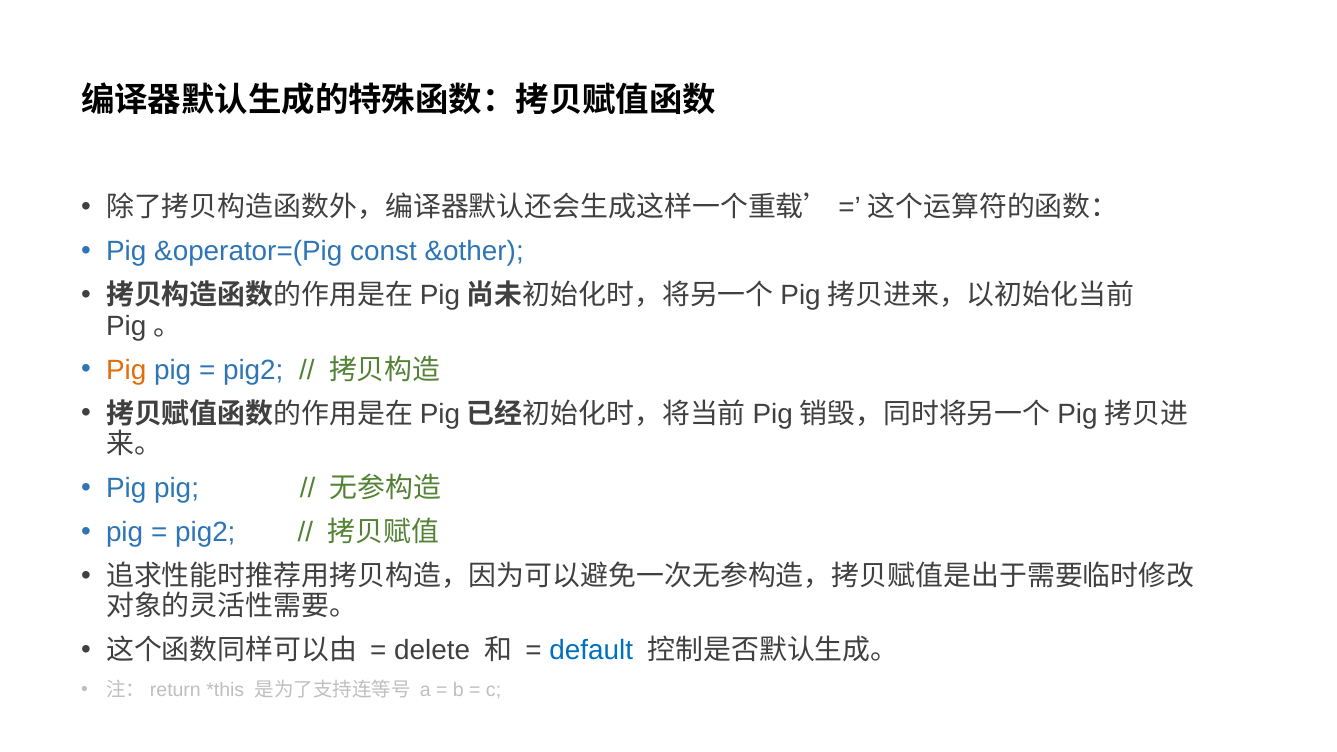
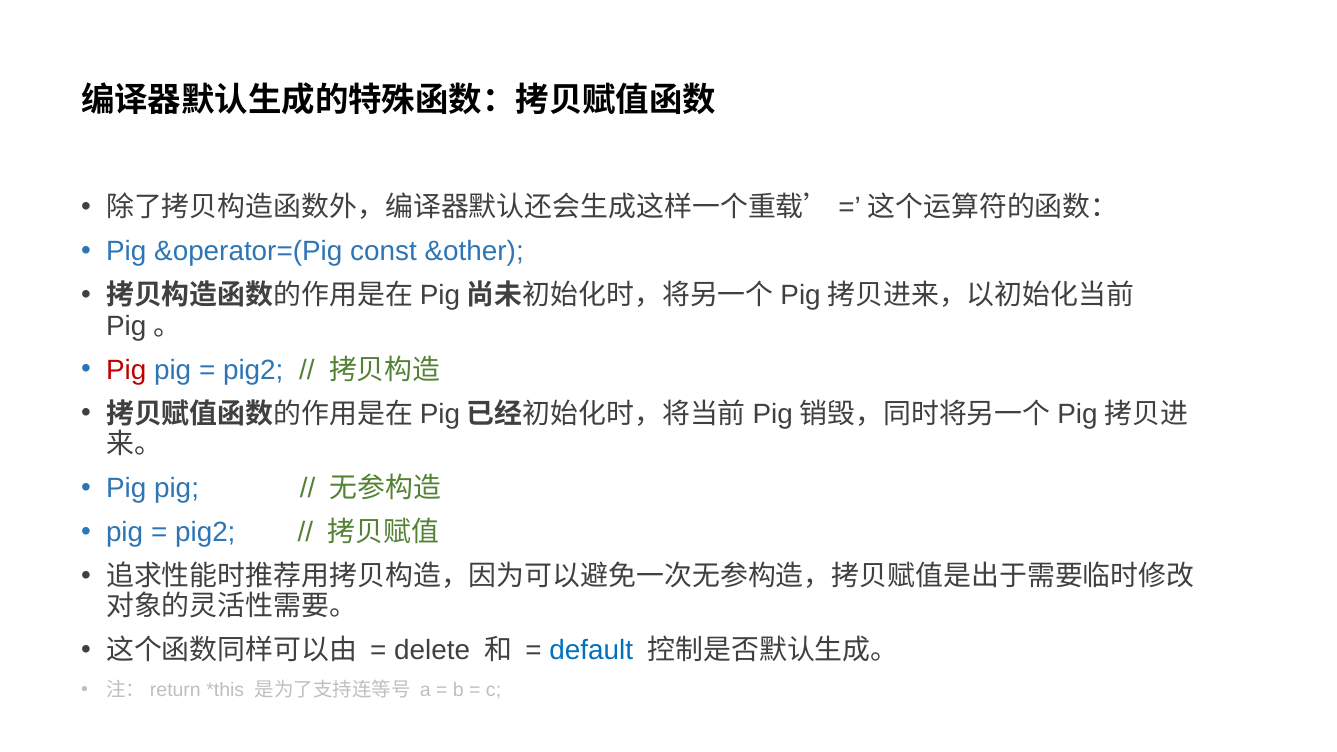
Pig at (126, 370) colour: orange -> red
